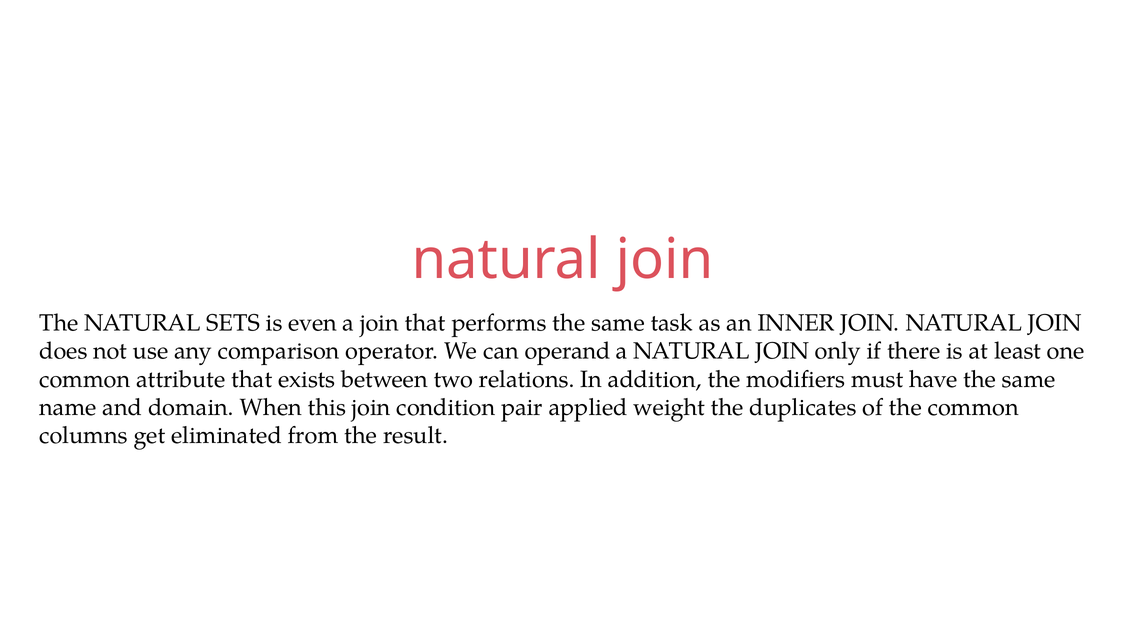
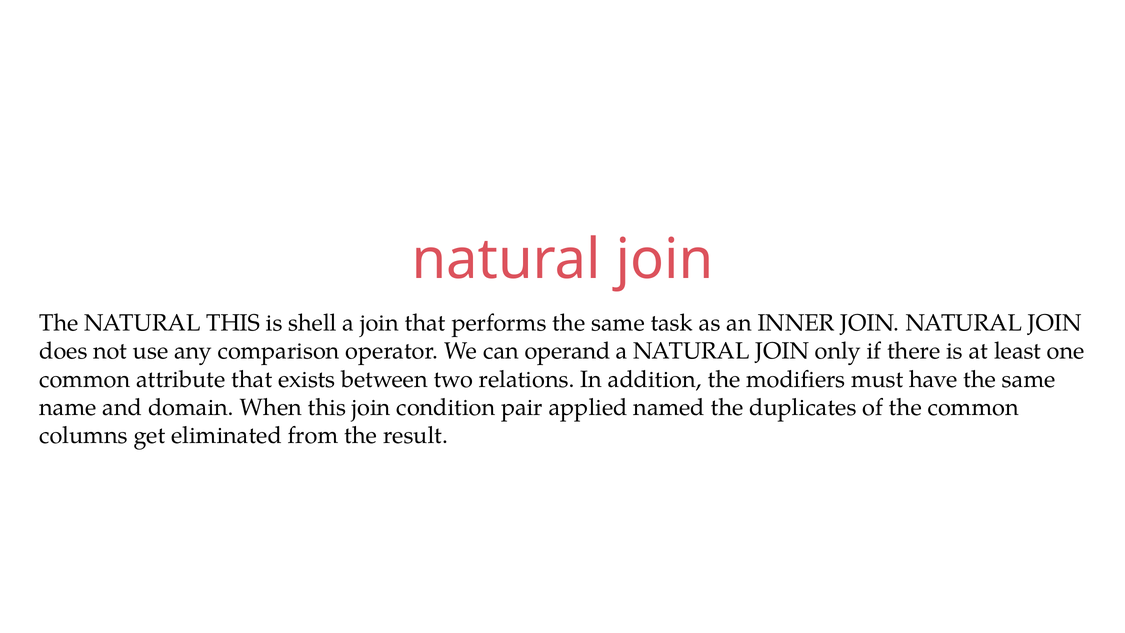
NATURAL SETS: SETS -> THIS
even: even -> shell
weight: weight -> named
